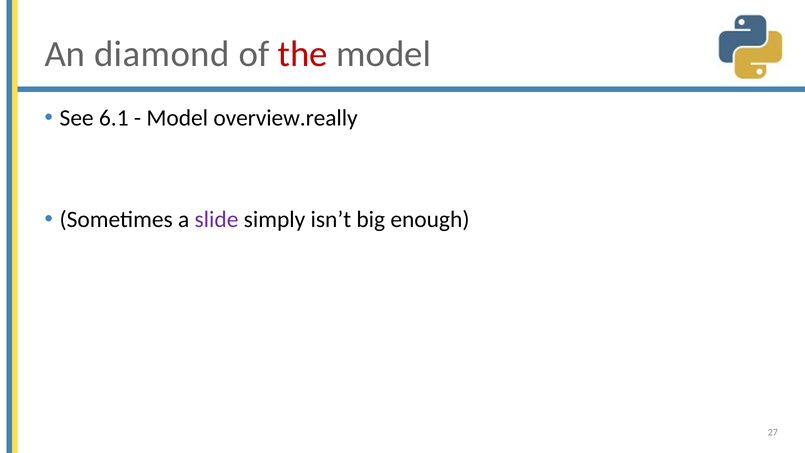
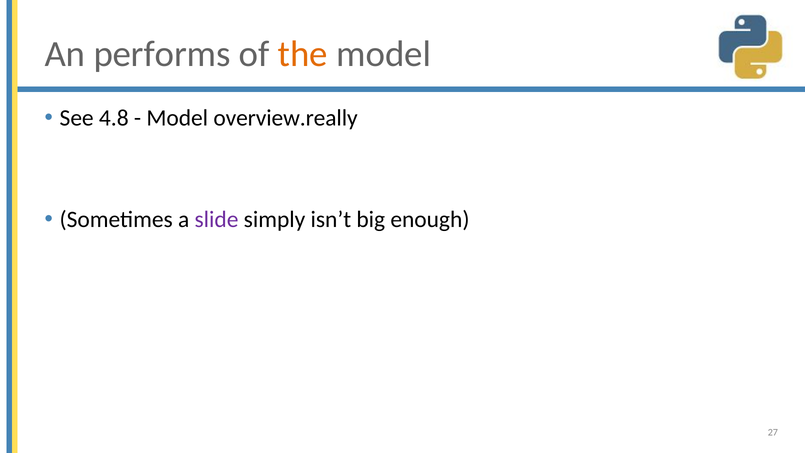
diamond: diamond -> performs
the colour: red -> orange
6.1: 6.1 -> 4.8
